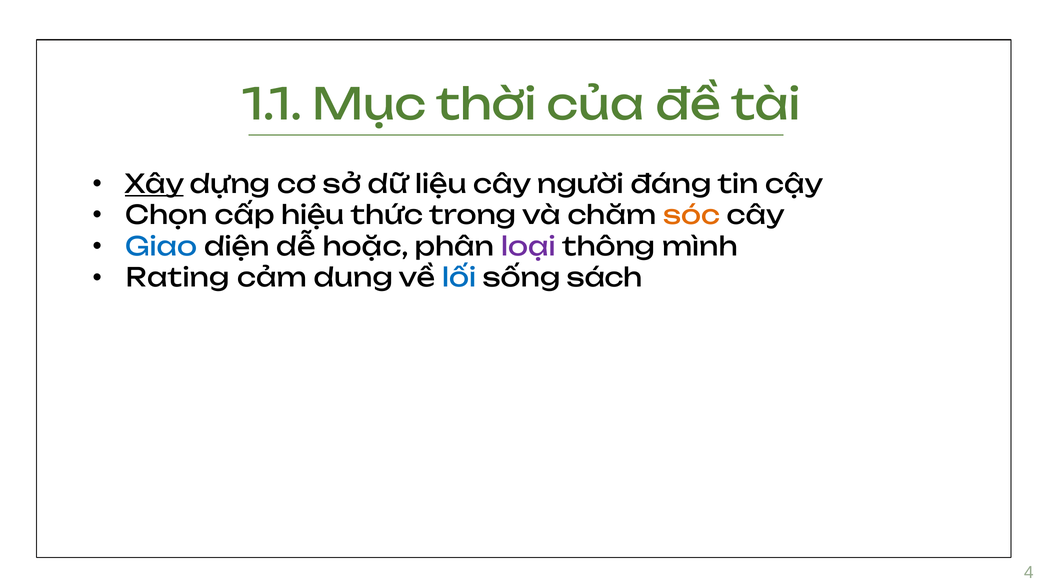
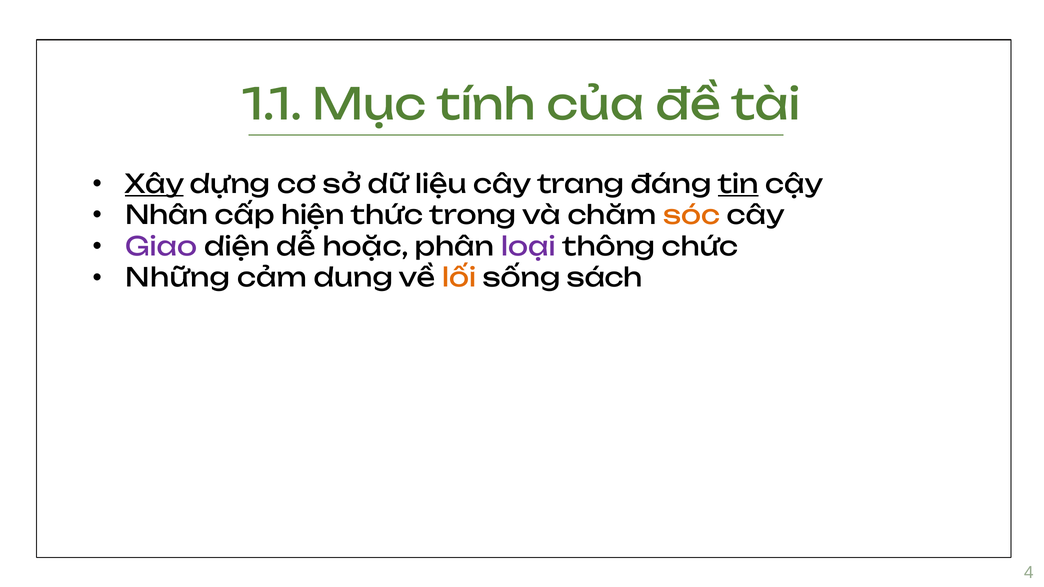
thời: thời -> tính
người: người -> trang
tin underline: none -> present
Chọn: Chọn -> Nhân
hiệu: hiệu -> hiện
Giao colour: blue -> purple
mình: mình -> chức
Rating: Rating -> Những
lối colour: blue -> orange
